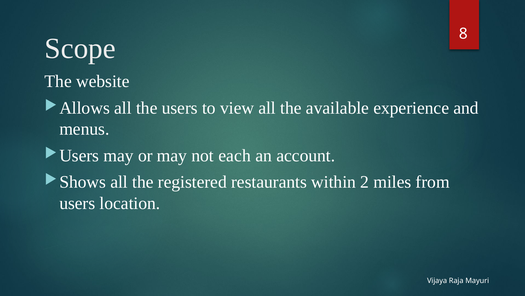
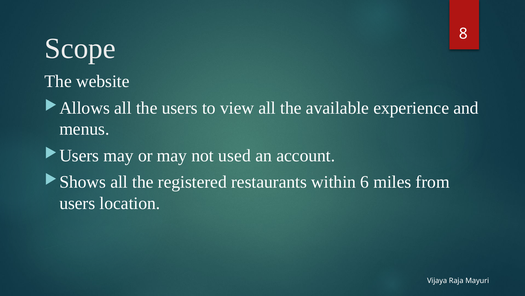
each: each -> used
2: 2 -> 6
